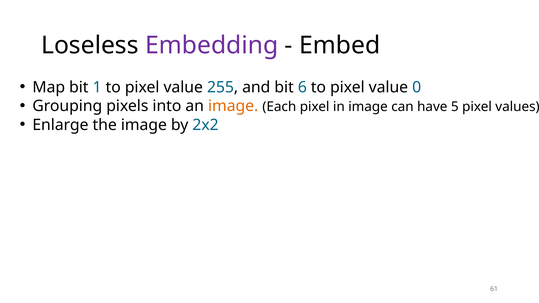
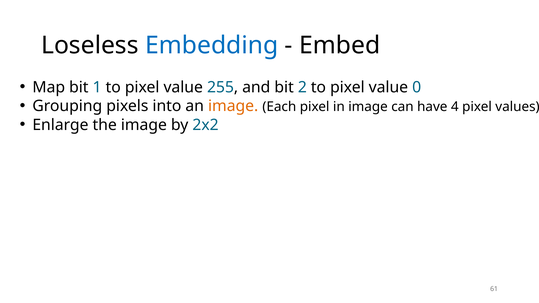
Embedding colour: purple -> blue
6: 6 -> 2
5: 5 -> 4
